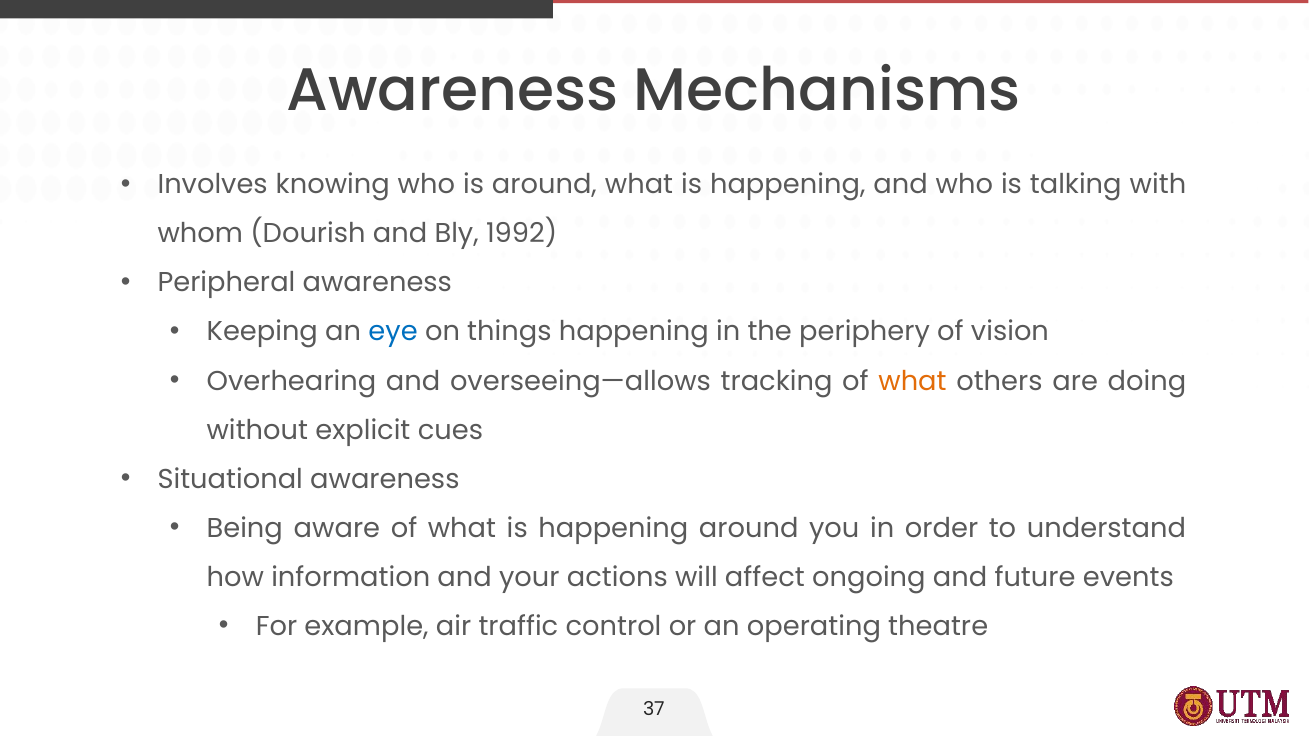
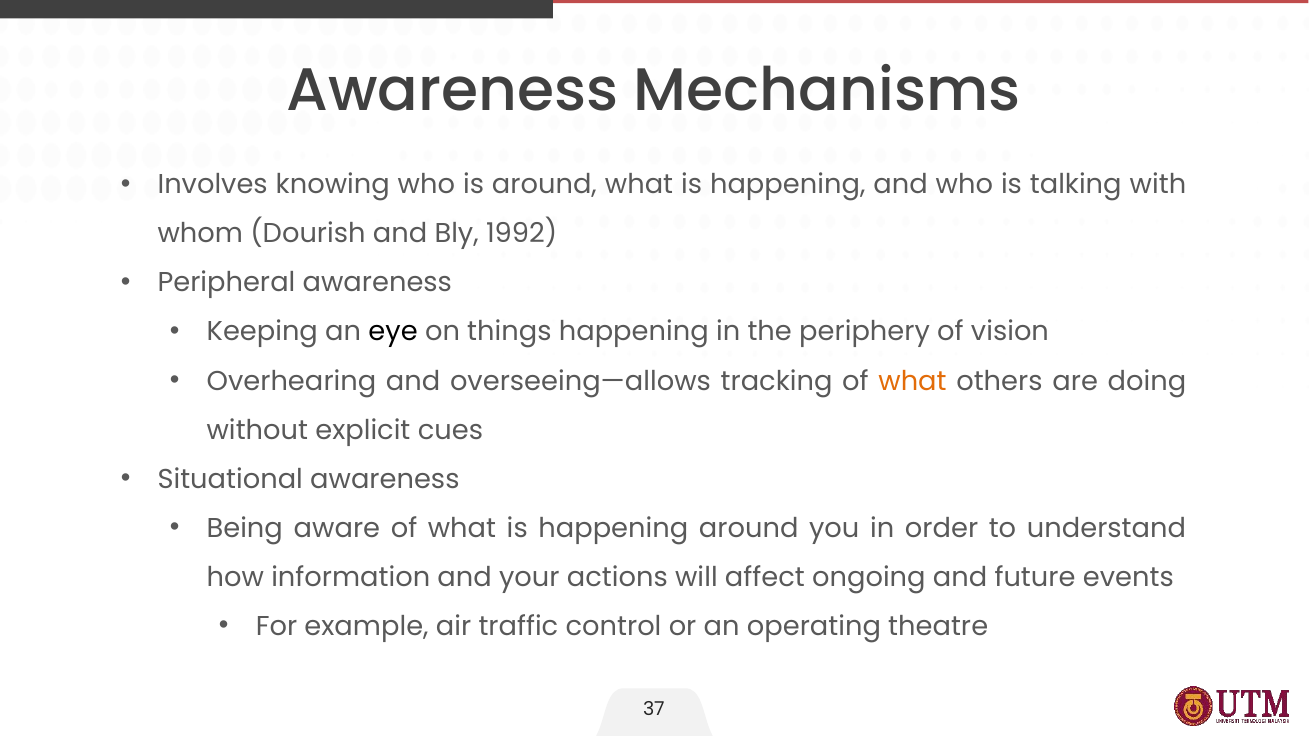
eye colour: blue -> black
